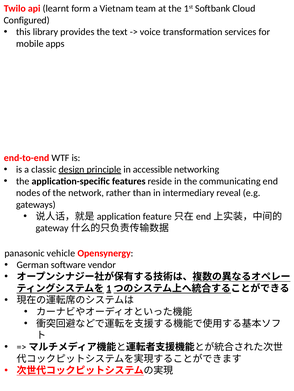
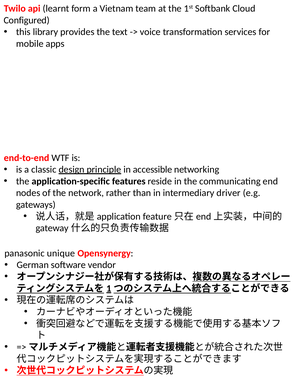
reveal: reveal -> driver
vehicle: vehicle -> unique
